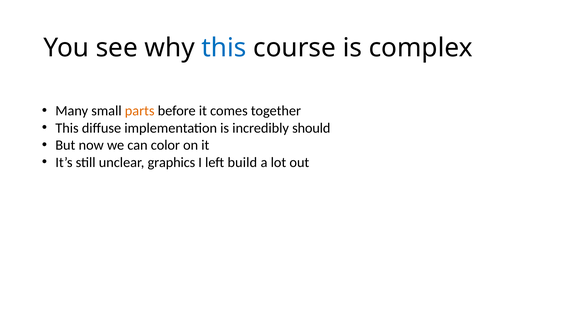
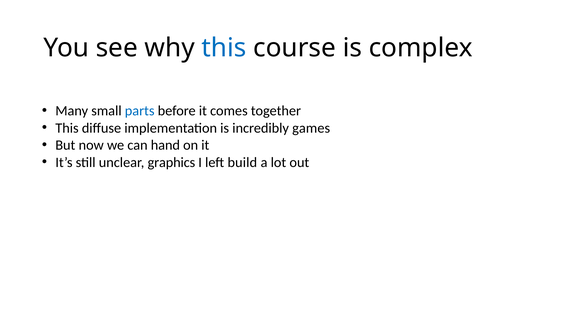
parts colour: orange -> blue
should: should -> games
color: color -> hand
